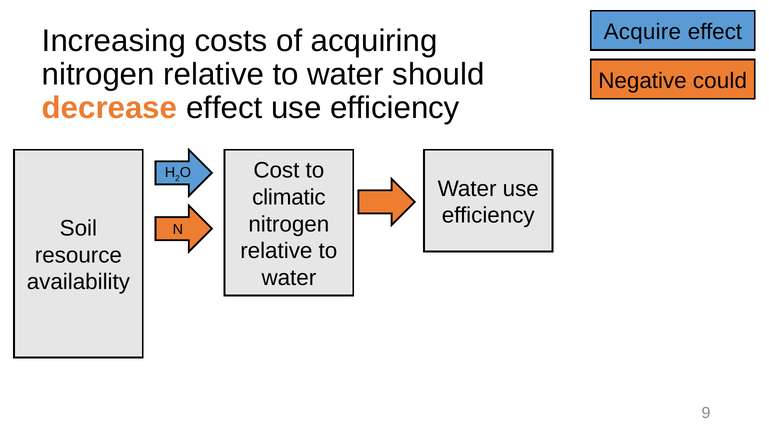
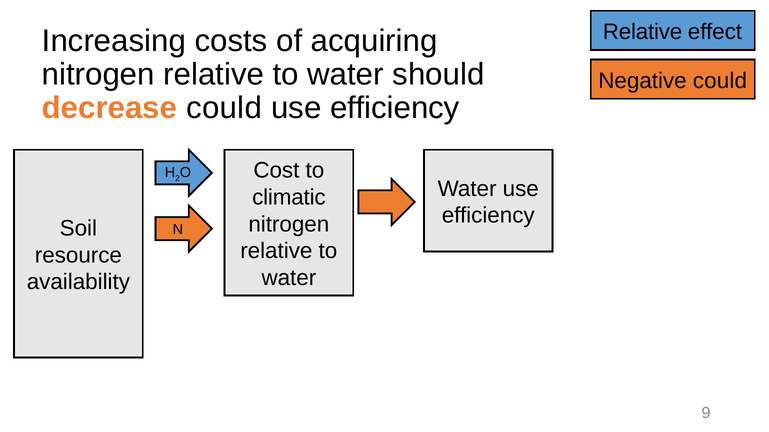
Acquire at (642, 32): Acquire -> Relative
decrease effect: effect -> could
